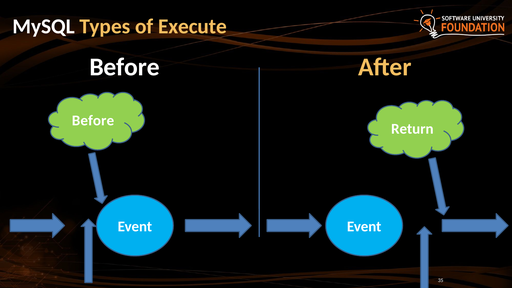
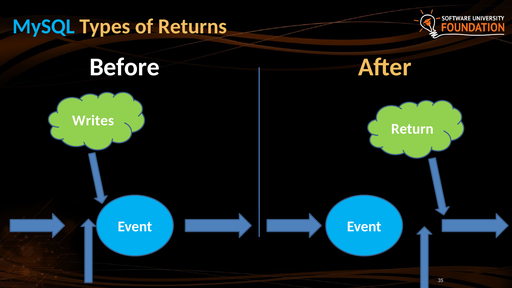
MySQL colour: white -> light blue
Execute: Execute -> Returns
Before at (93, 121): Before -> Writes
